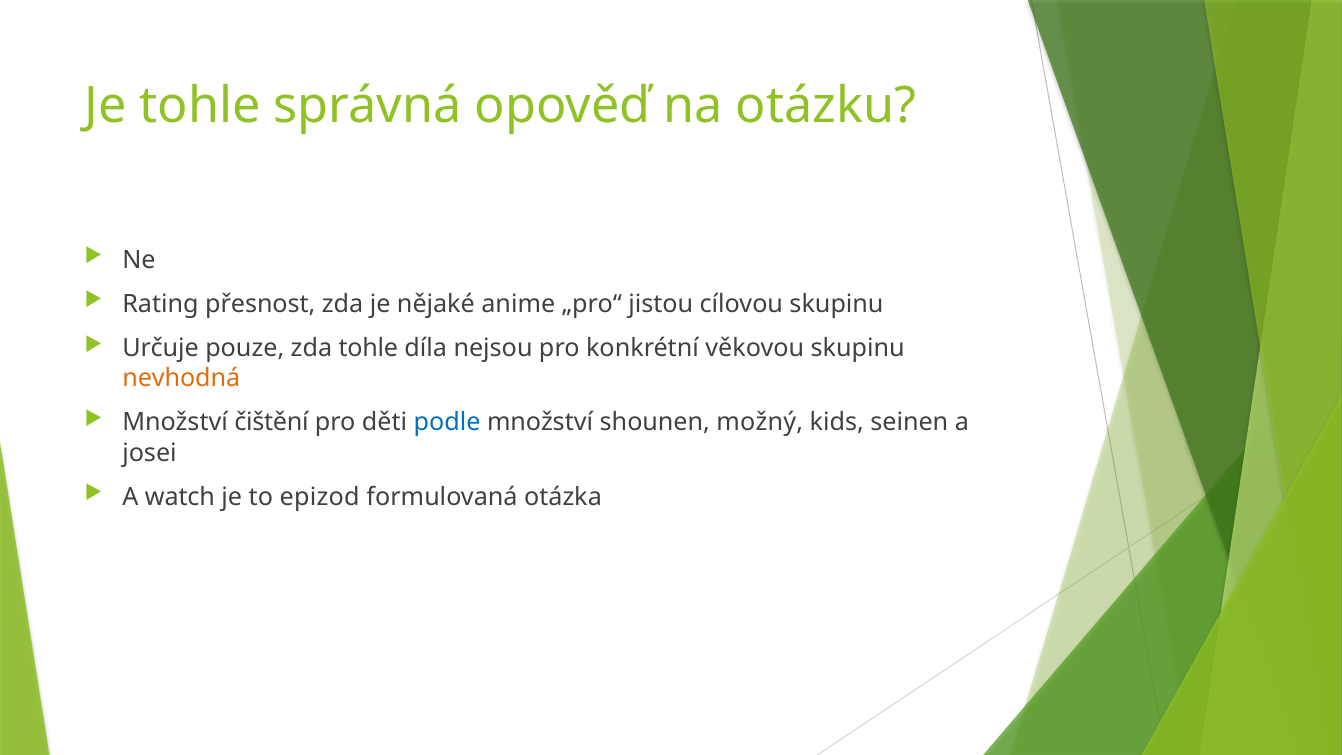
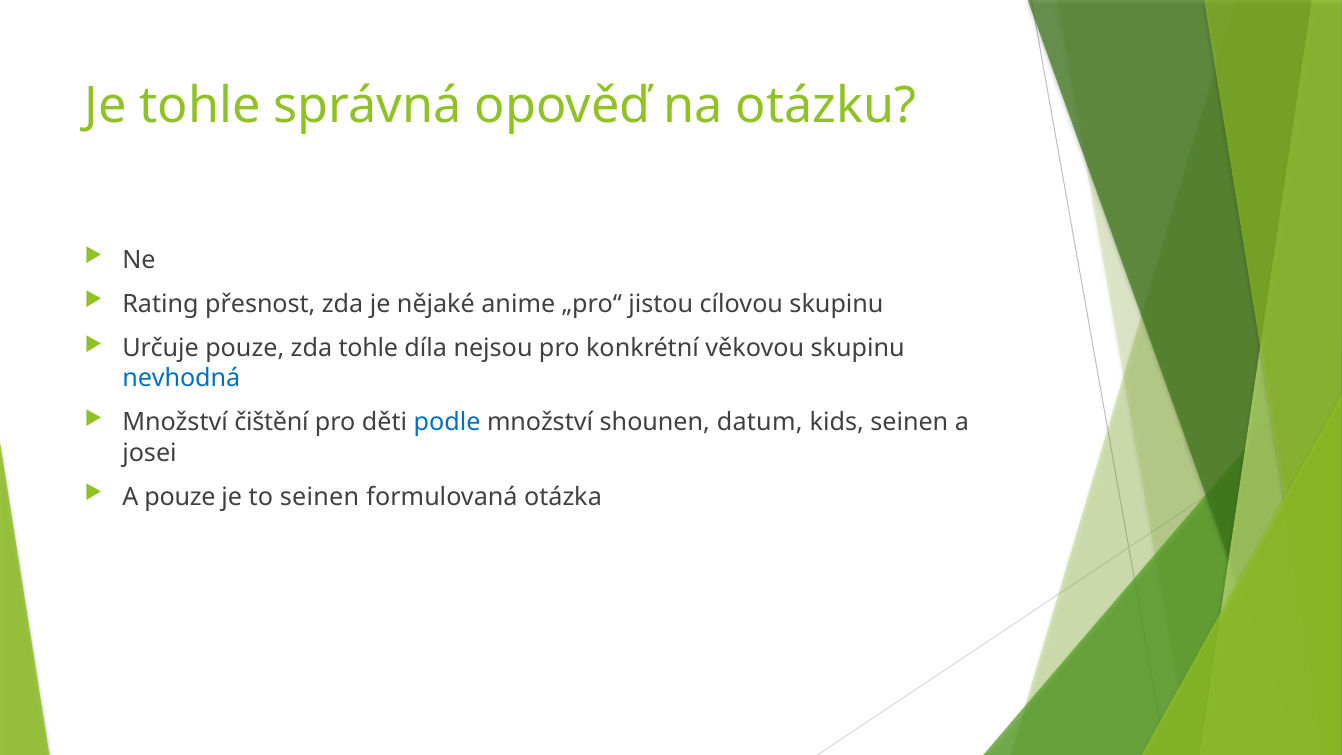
nevhodná colour: orange -> blue
možný: možný -> datum
A watch: watch -> pouze
to epizod: epizod -> seinen
